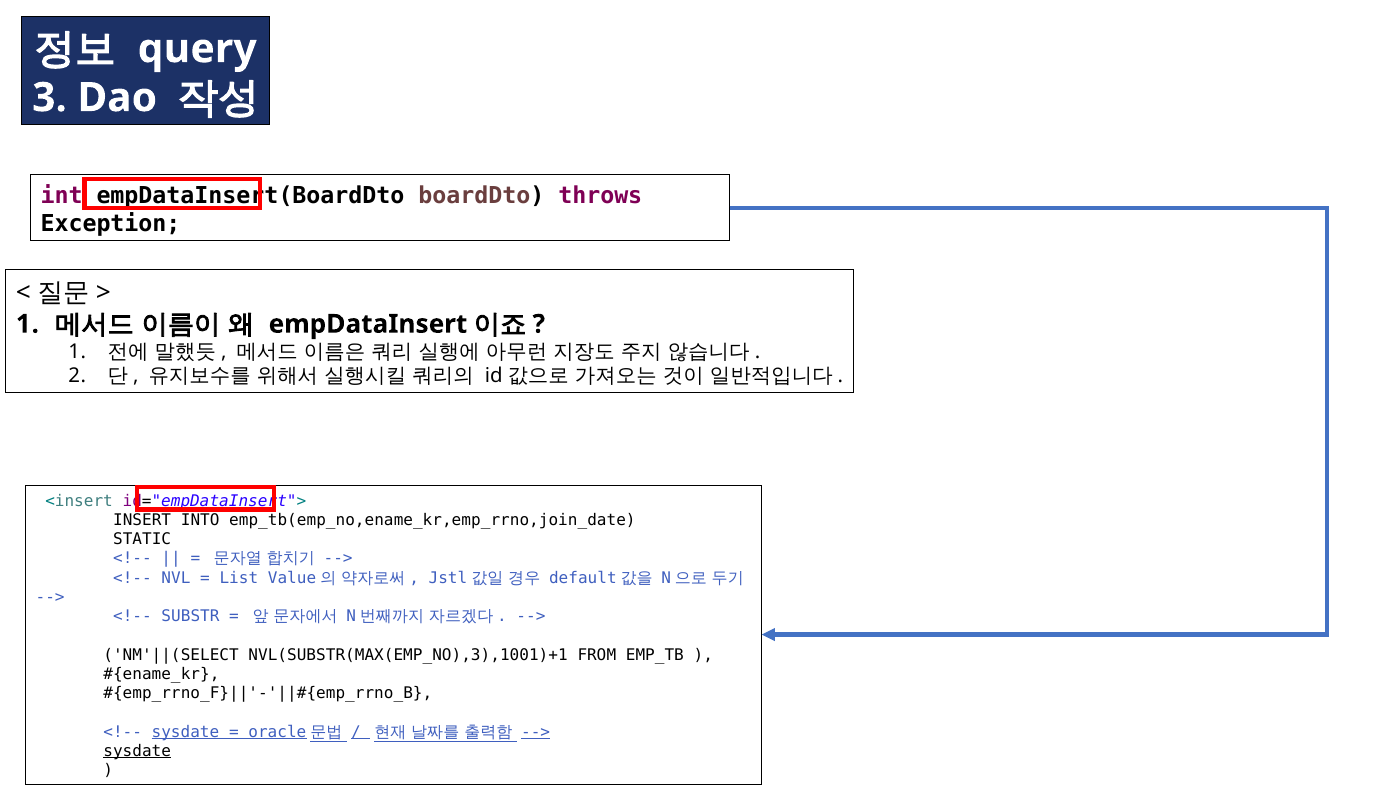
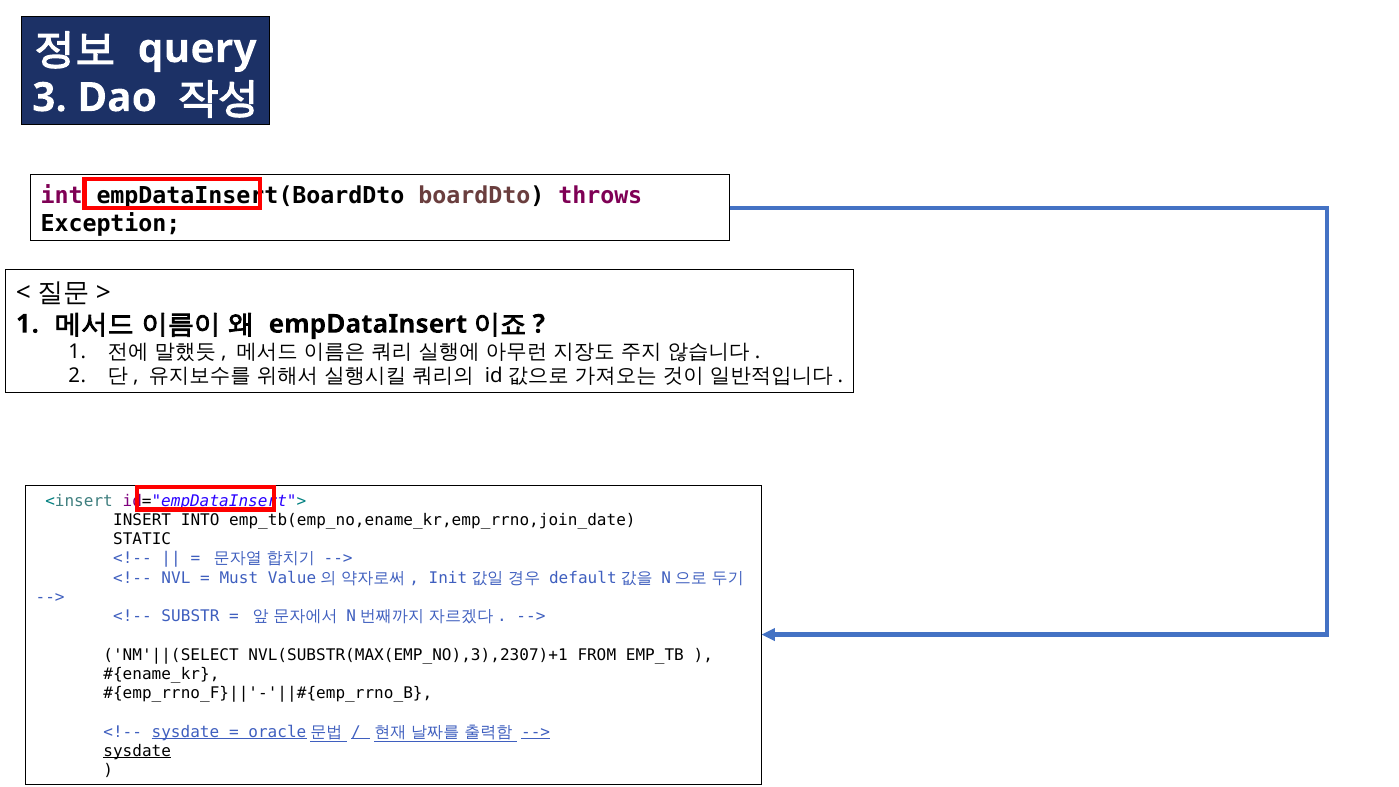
List: List -> Must
Jstl: Jstl -> Init
NVL(SUBSTR(MAX(EMP_NO),3),1001)+1: NVL(SUBSTR(MAX(EMP_NO),3),1001)+1 -> NVL(SUBSTR(MAX(EMP_NO),3),2307)+1
